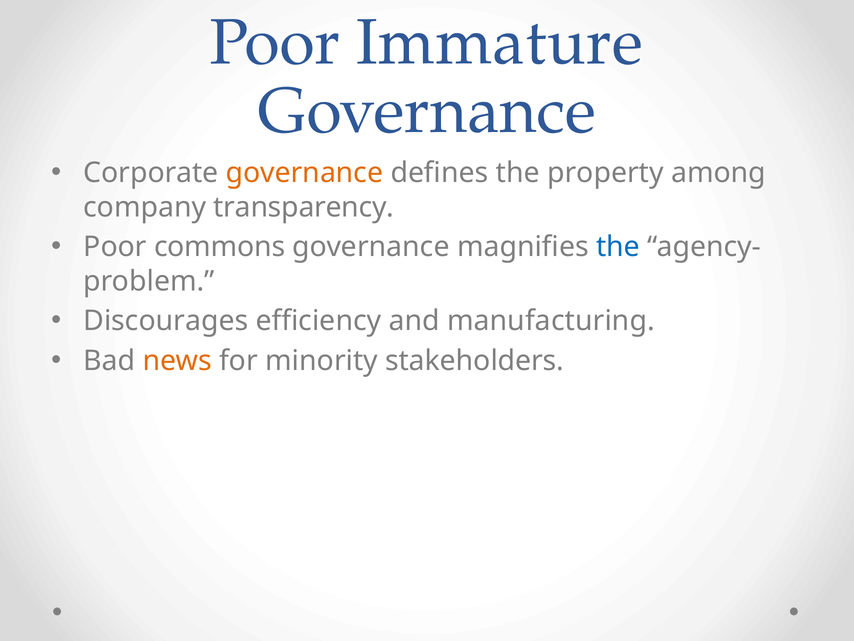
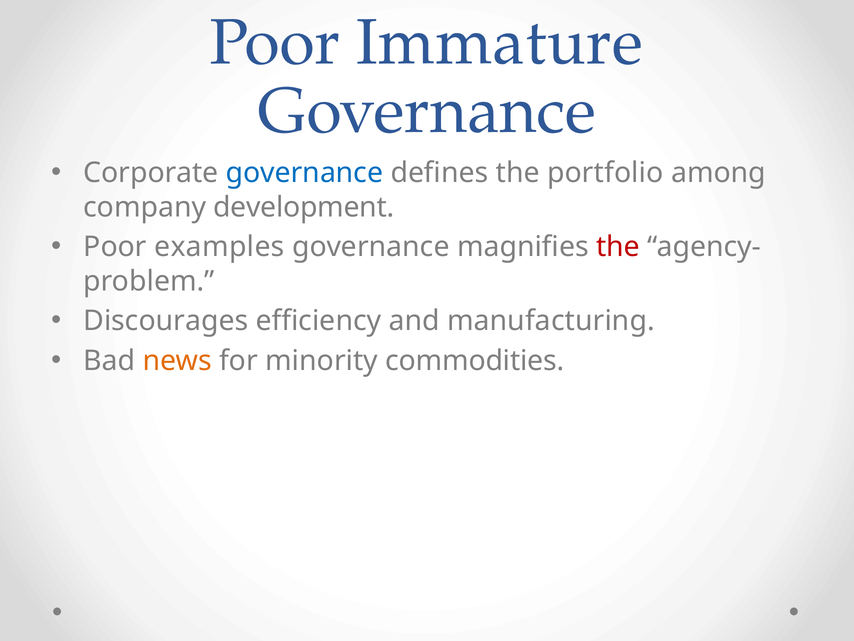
governance at (304, 173) colour: orange -> blue
property: property -> portfolio
transparency: transparency -> development
commons: commons -> examples
the at (618, 247) colour: blue -> red
stakeholders: stakeholders -> commodities
